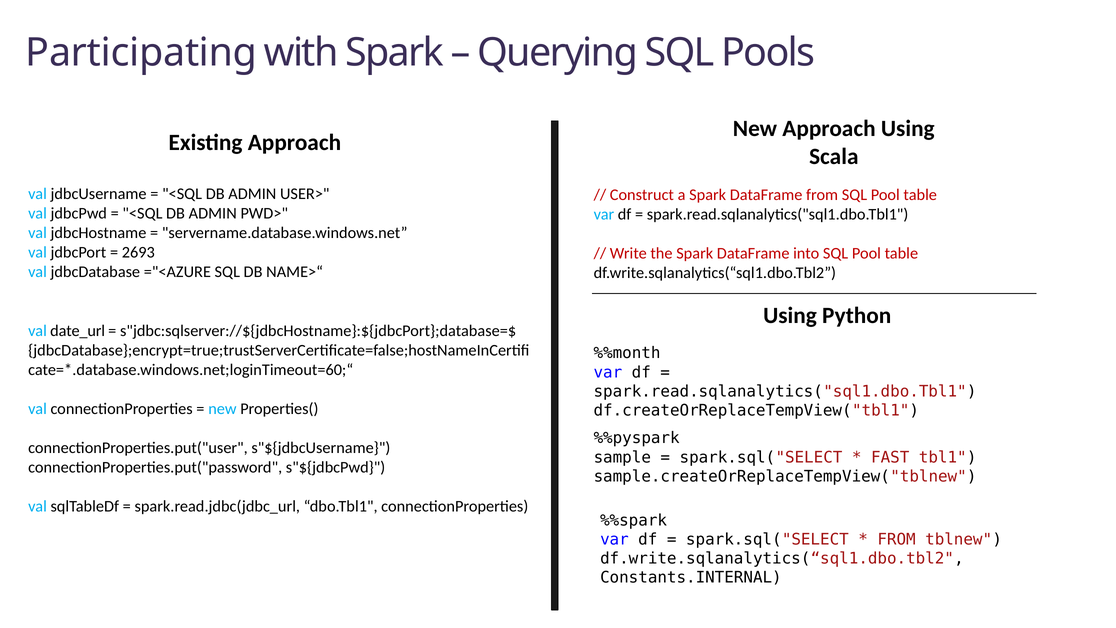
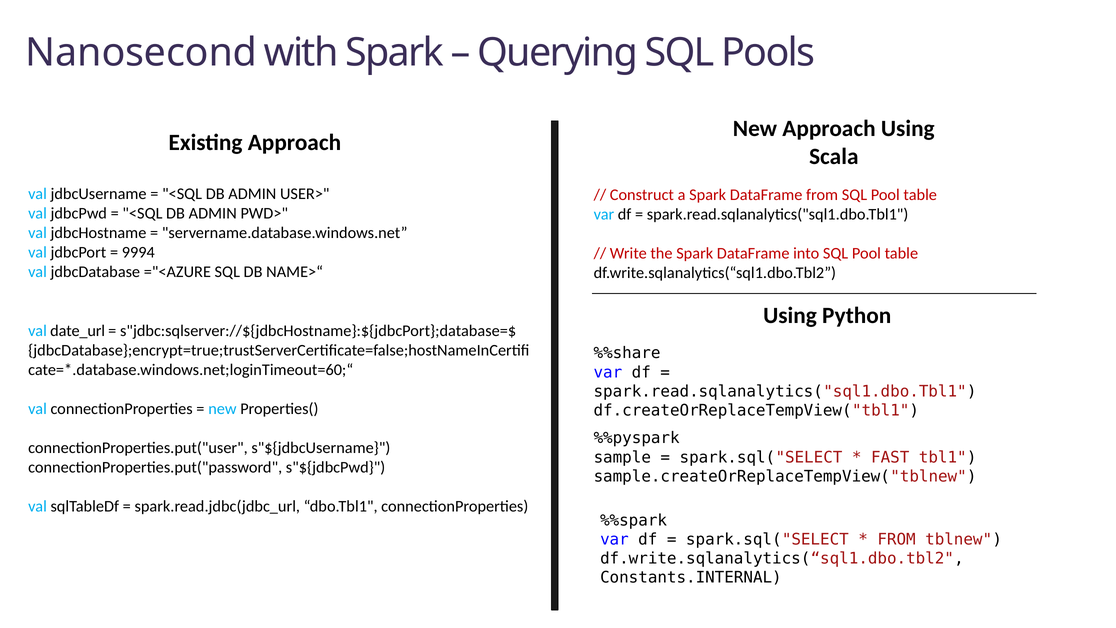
Participating: Participating -> Nanosecond
2693: 2693 -> 9994
%%month: %%month -> %%share
